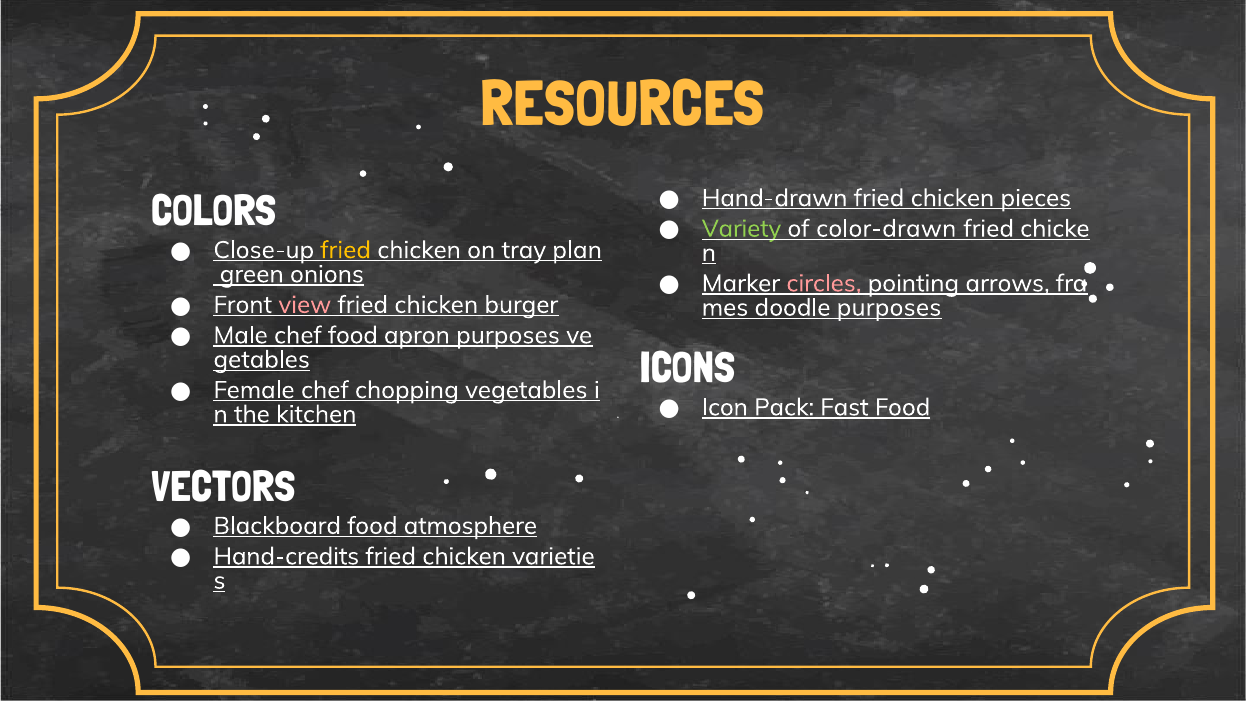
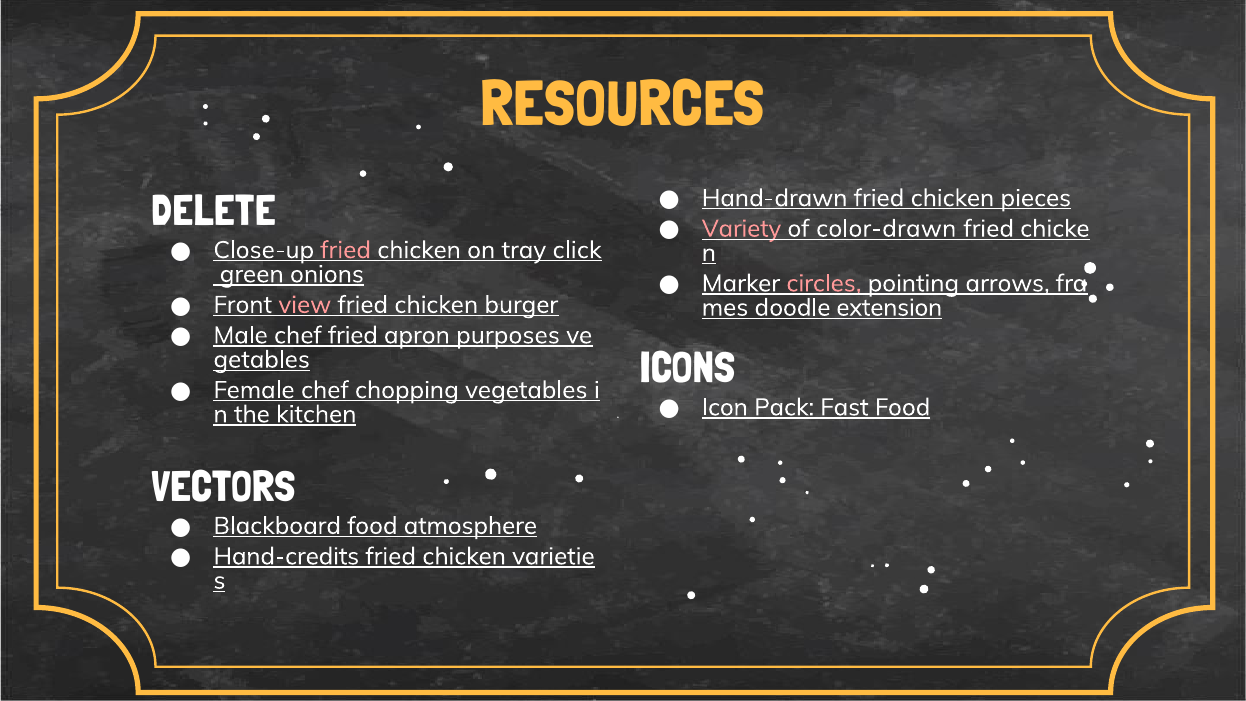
COLORS: COLORS -> DELETE
Variety colour: light green -> pink
fried at (346, 250) colour: yellow -> pink
plan: plan -> click
doodle purposes: purposes -> extension
chef food: food -> fried
